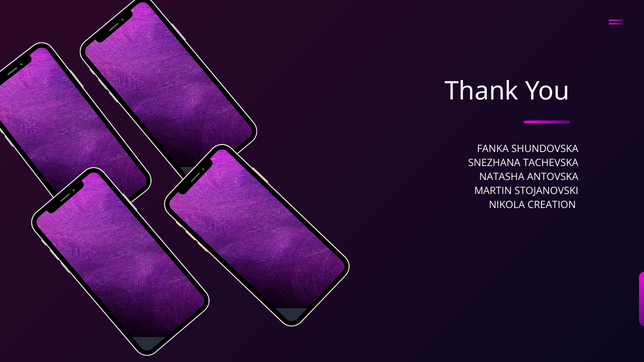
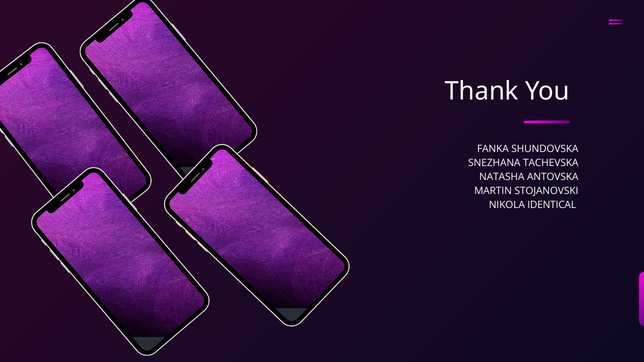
CREATION: CREATION -> IDENTICAL
